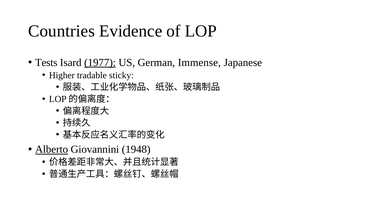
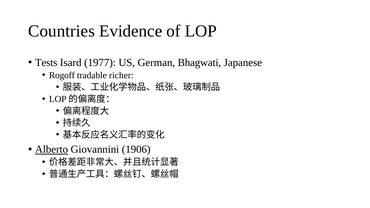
1977 underline: present -> none
Immense: Immense -> Bhagwati
Higher: Higher -> Rogoff
sticky: sticky -> richer
1948: 1948 -> 1906
